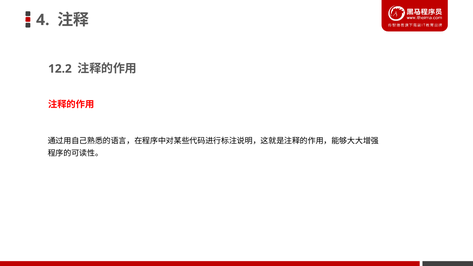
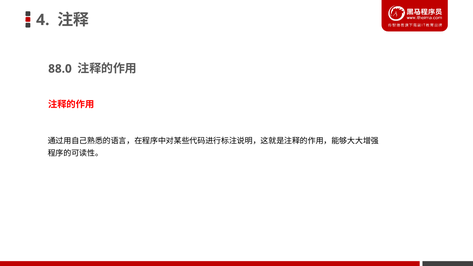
12.2: 12.2 -> 88.0
